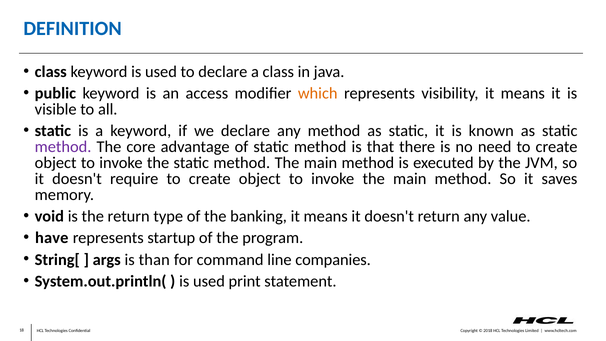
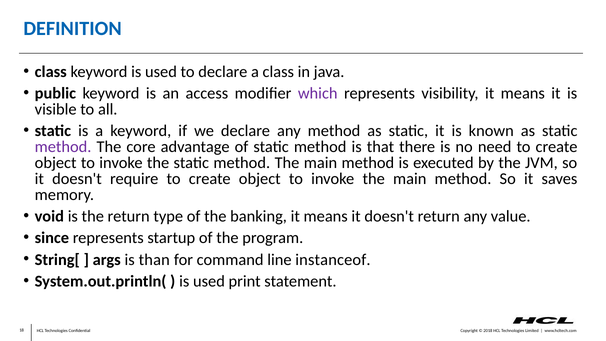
which colour: orange -> purple
have: have -> since
companies: companies -> instanceof
